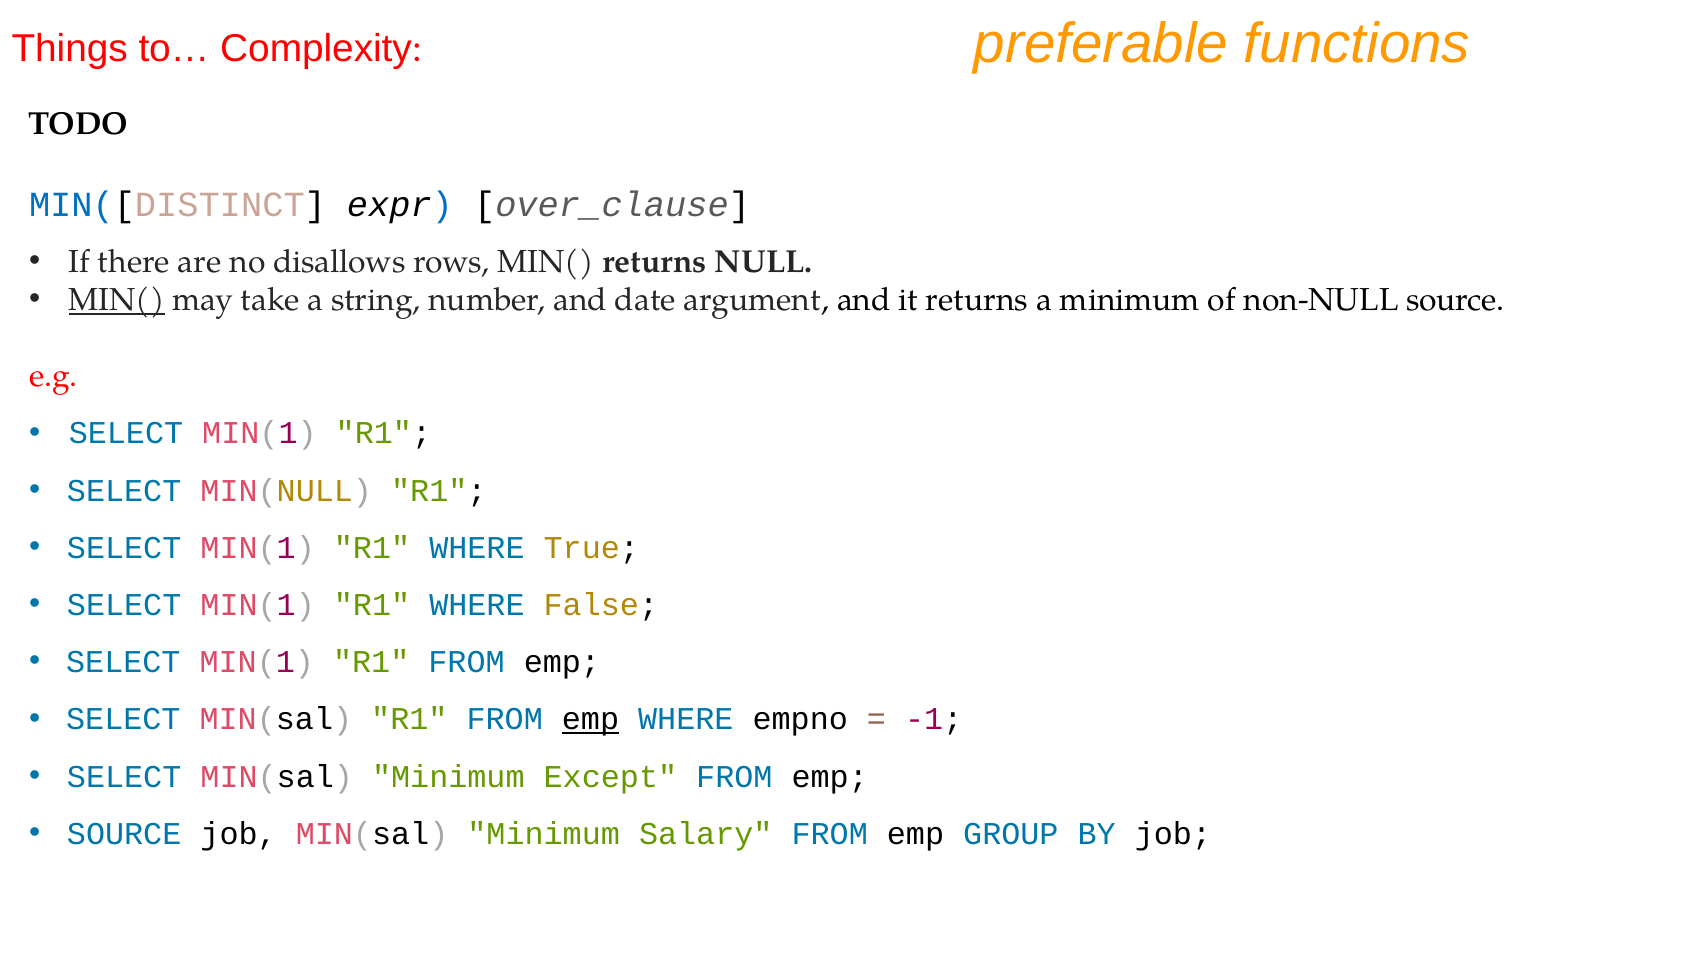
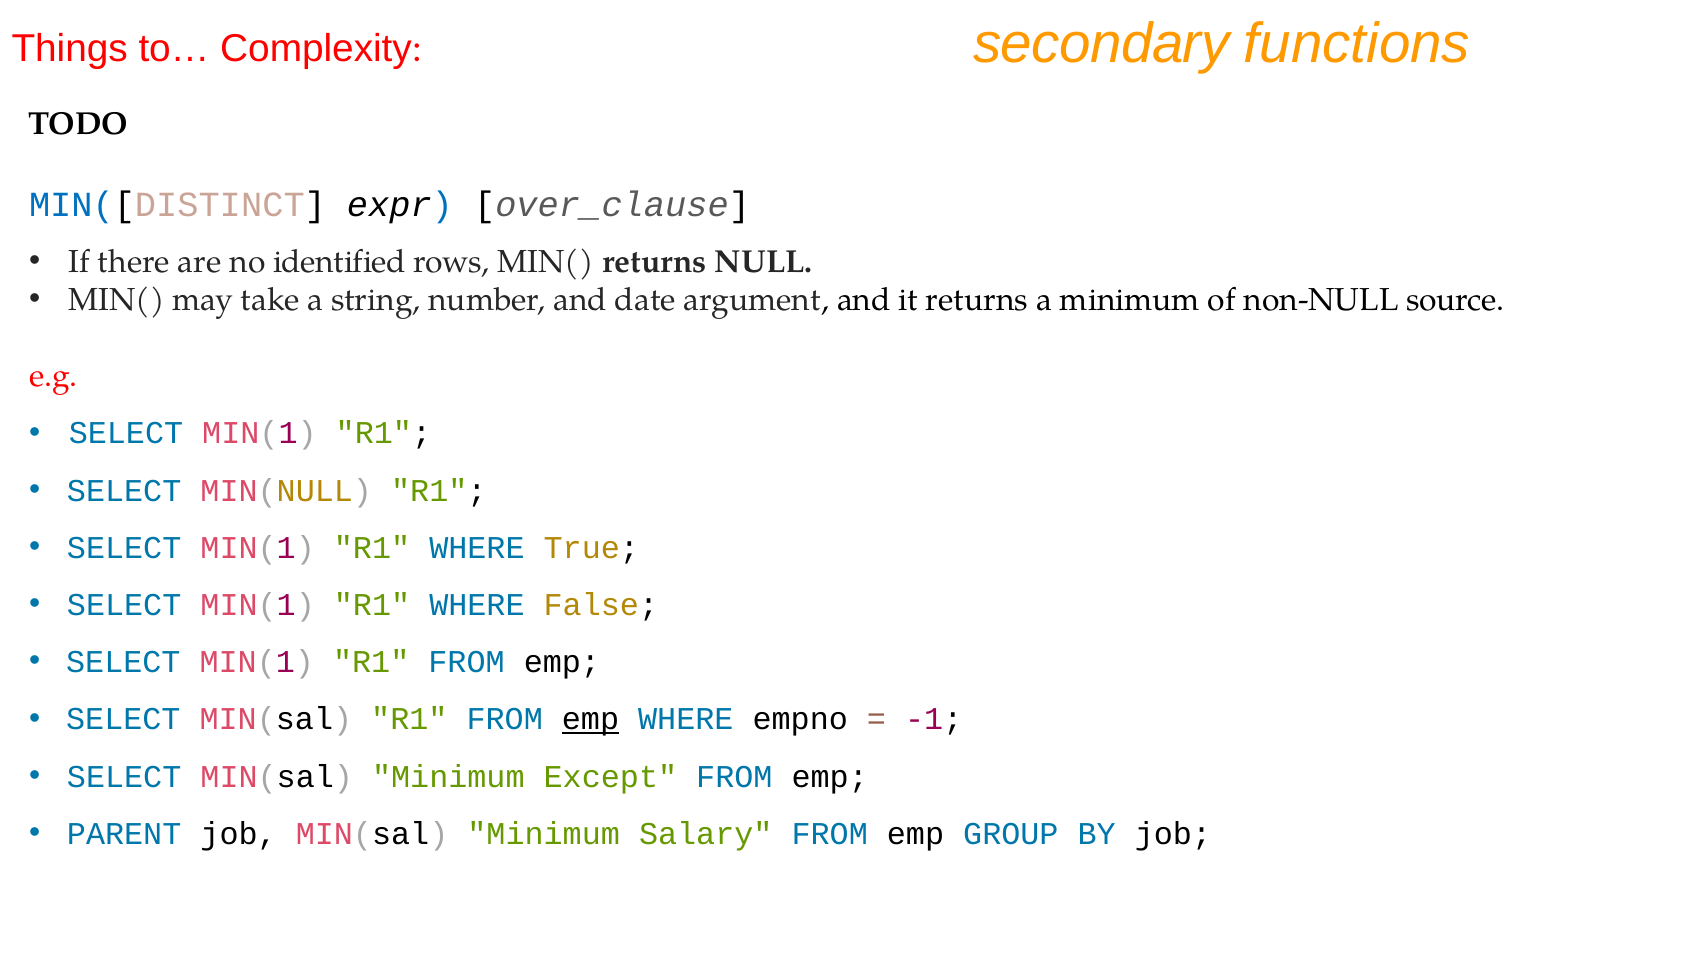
preferable: preferable -> secondary
disallows: disallows -> identified
MIN( at (117, 300) underline: present -> none
SOURCE at (124, 834): SOURCE -> PARENT
